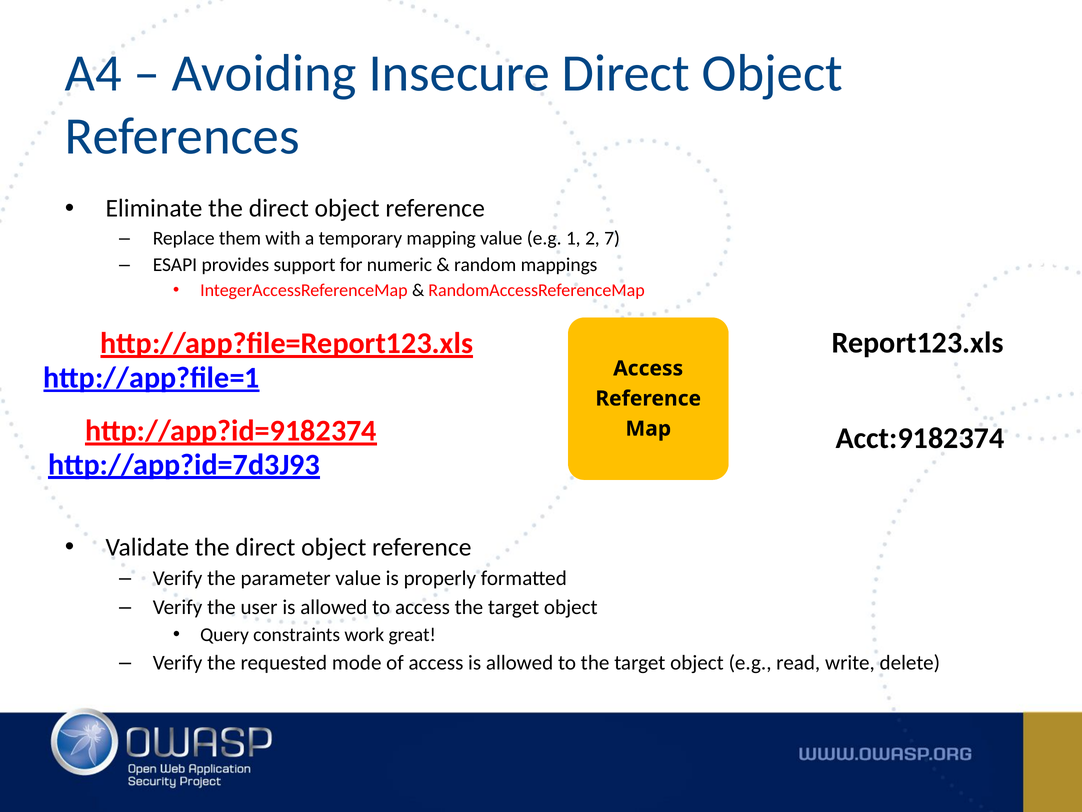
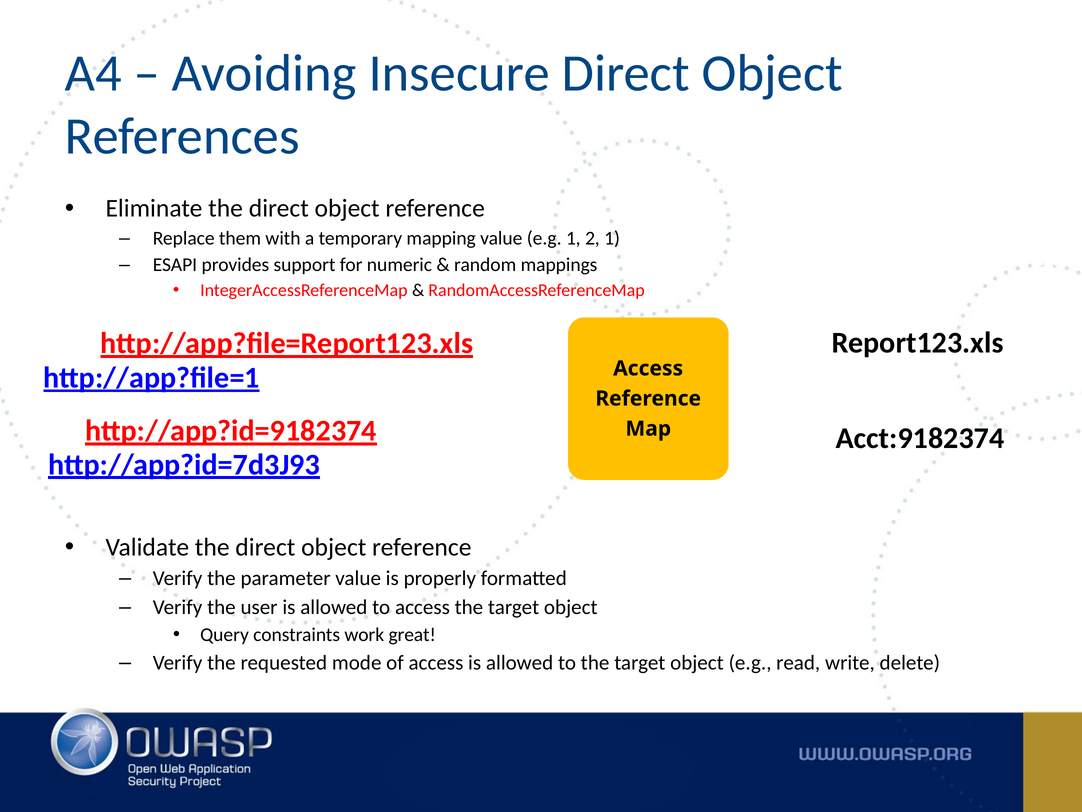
2 7: 7 -> 1
